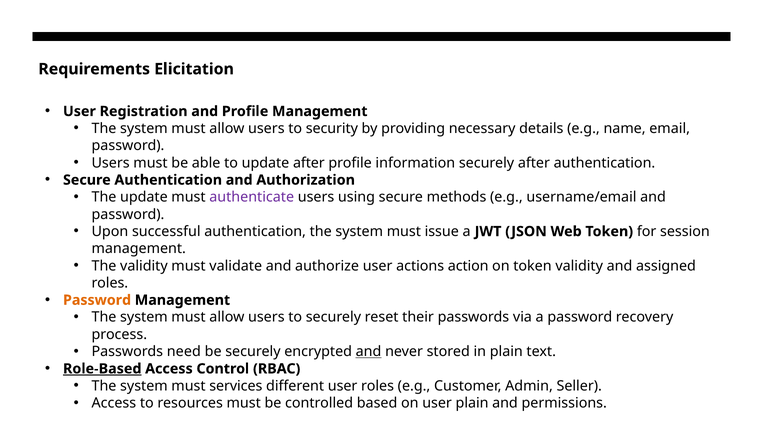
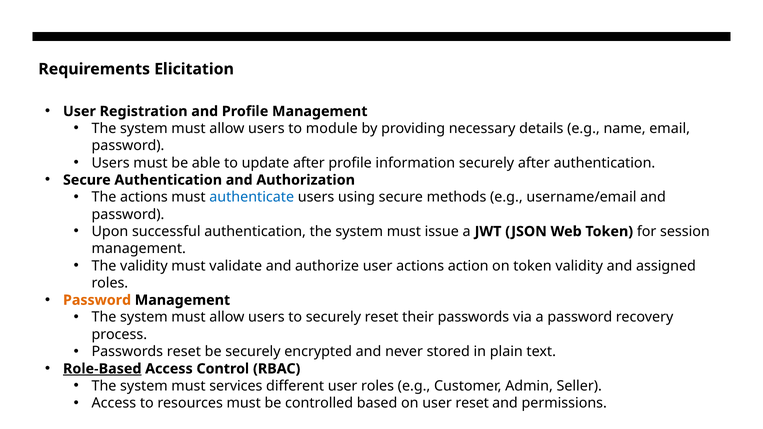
security: security -> module
The update: update -> actions
authenticate colour: purple -> blue
Passwords need: need -> reset
and at (369, 352) underline: present -> none
user plain: plain -> reset
